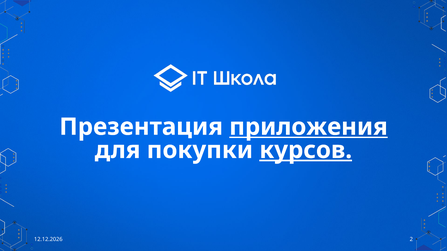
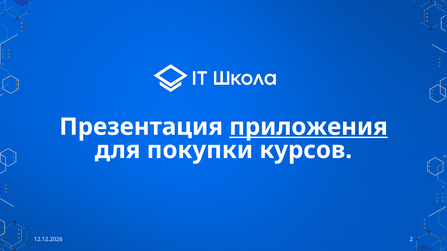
курсов underline: present -> none
